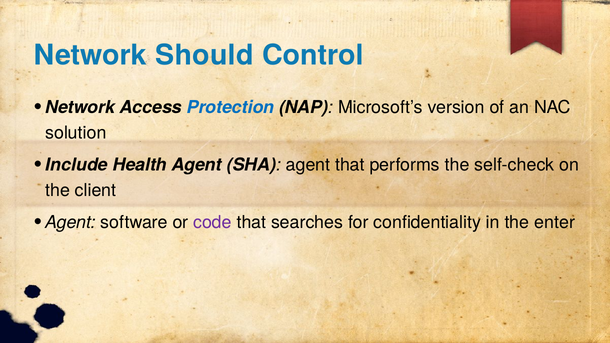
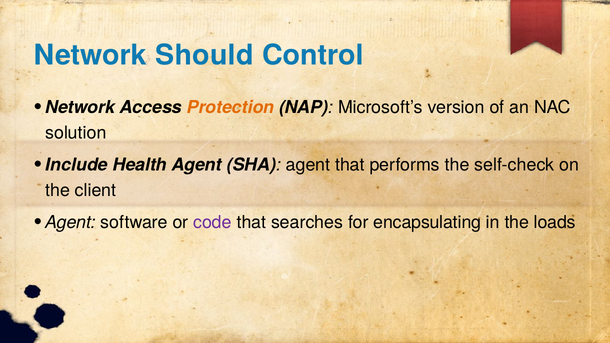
Protection colour: blue -> orange
confidentiality: confidentiality -> encapsulating
enter: enter -> loads
